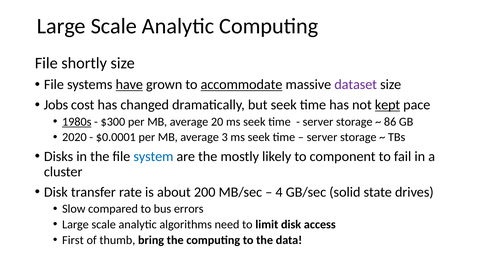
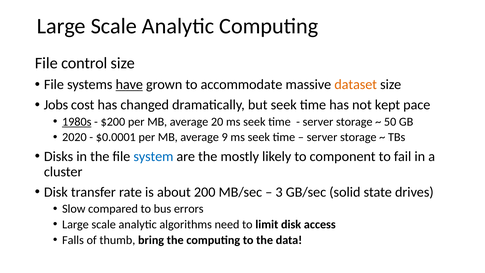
shortly: shortly -> control
accommodate underline: present -> none
dataset colour: purple -> orange
kept underline: present -> none
$300: $300 -> $200
86: 86 -> 50
3: 3 -> 9
4: 4 -> 3
First: First -> Falls
